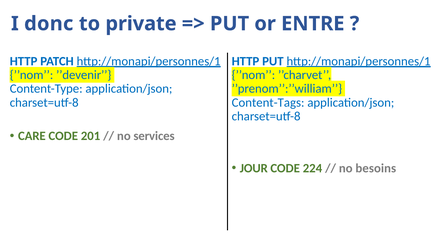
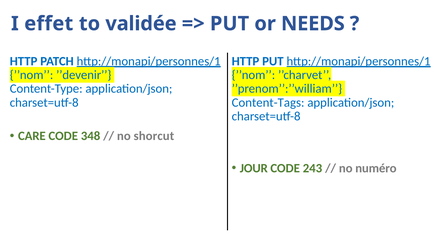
donc: donc -> effet
private: private -> validée
ENTRE: ENTRE -> NEEDS
201: 201 -> 348
services: services -> shorcut
224: 224 -> 243
besoins: besoins -> numéro
